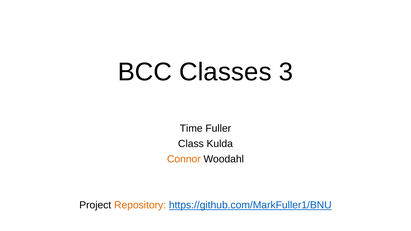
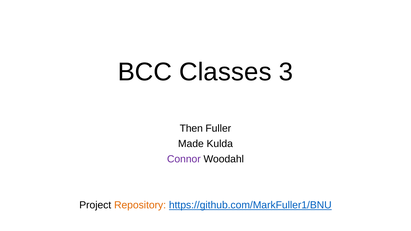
Time: Time -> Then
Class: Class -> Made
Connor colour: orange -> purple
